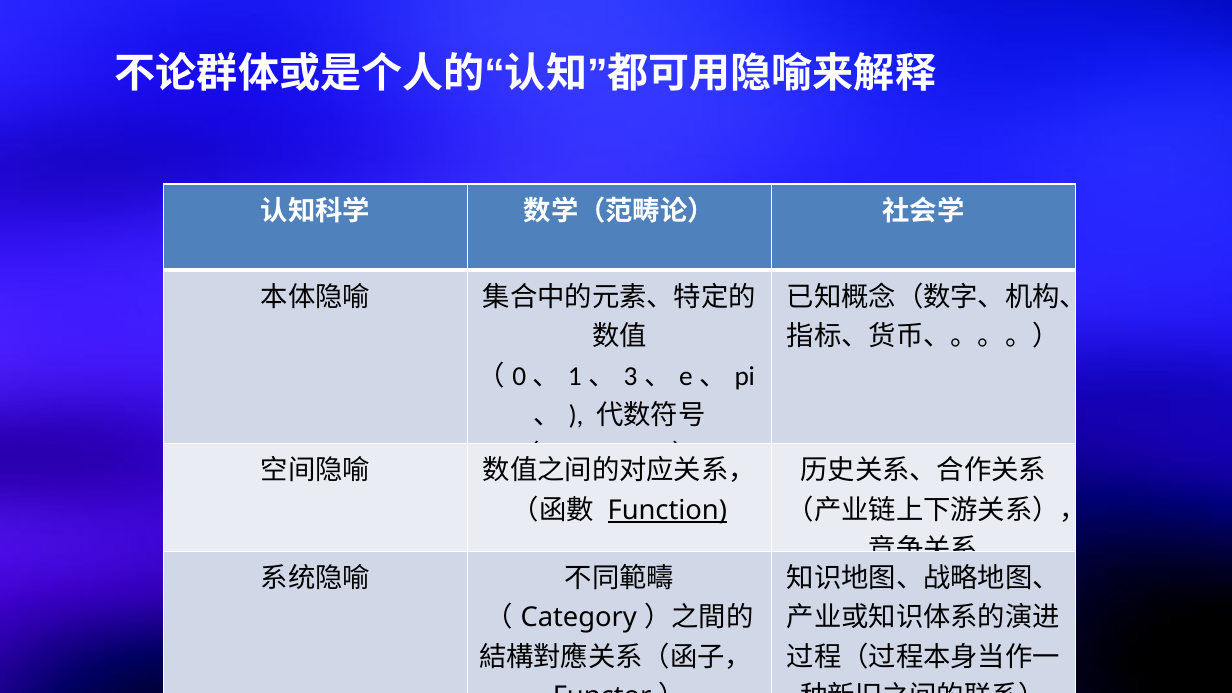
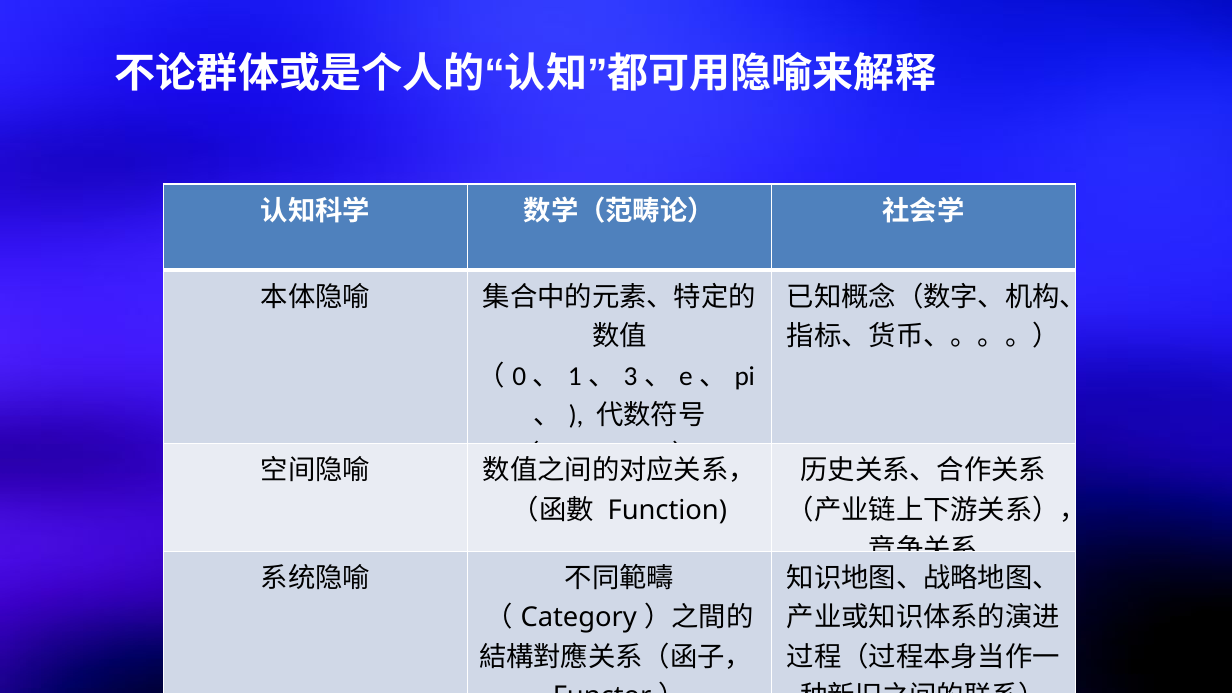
Function underline: present -> none
